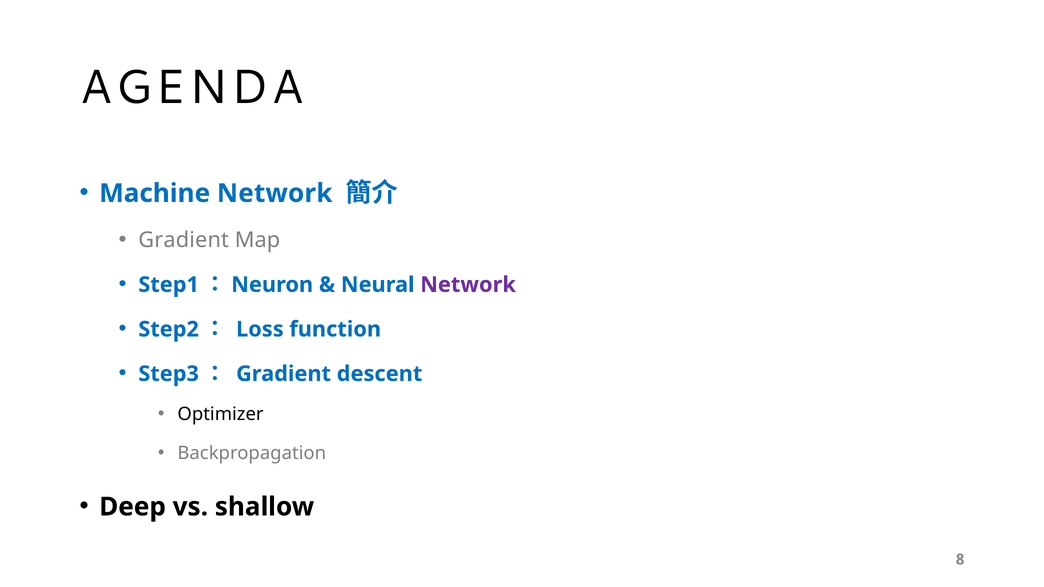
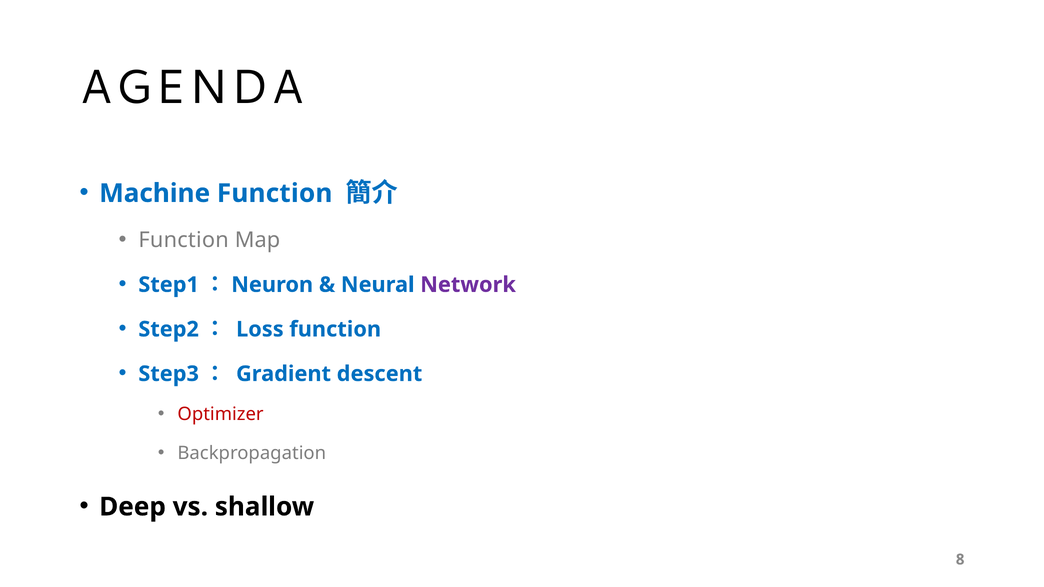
Machine Network: Network -> Function
Gradient at (184, 240): Gradient -> Function
Optimizer colour: black -> red
